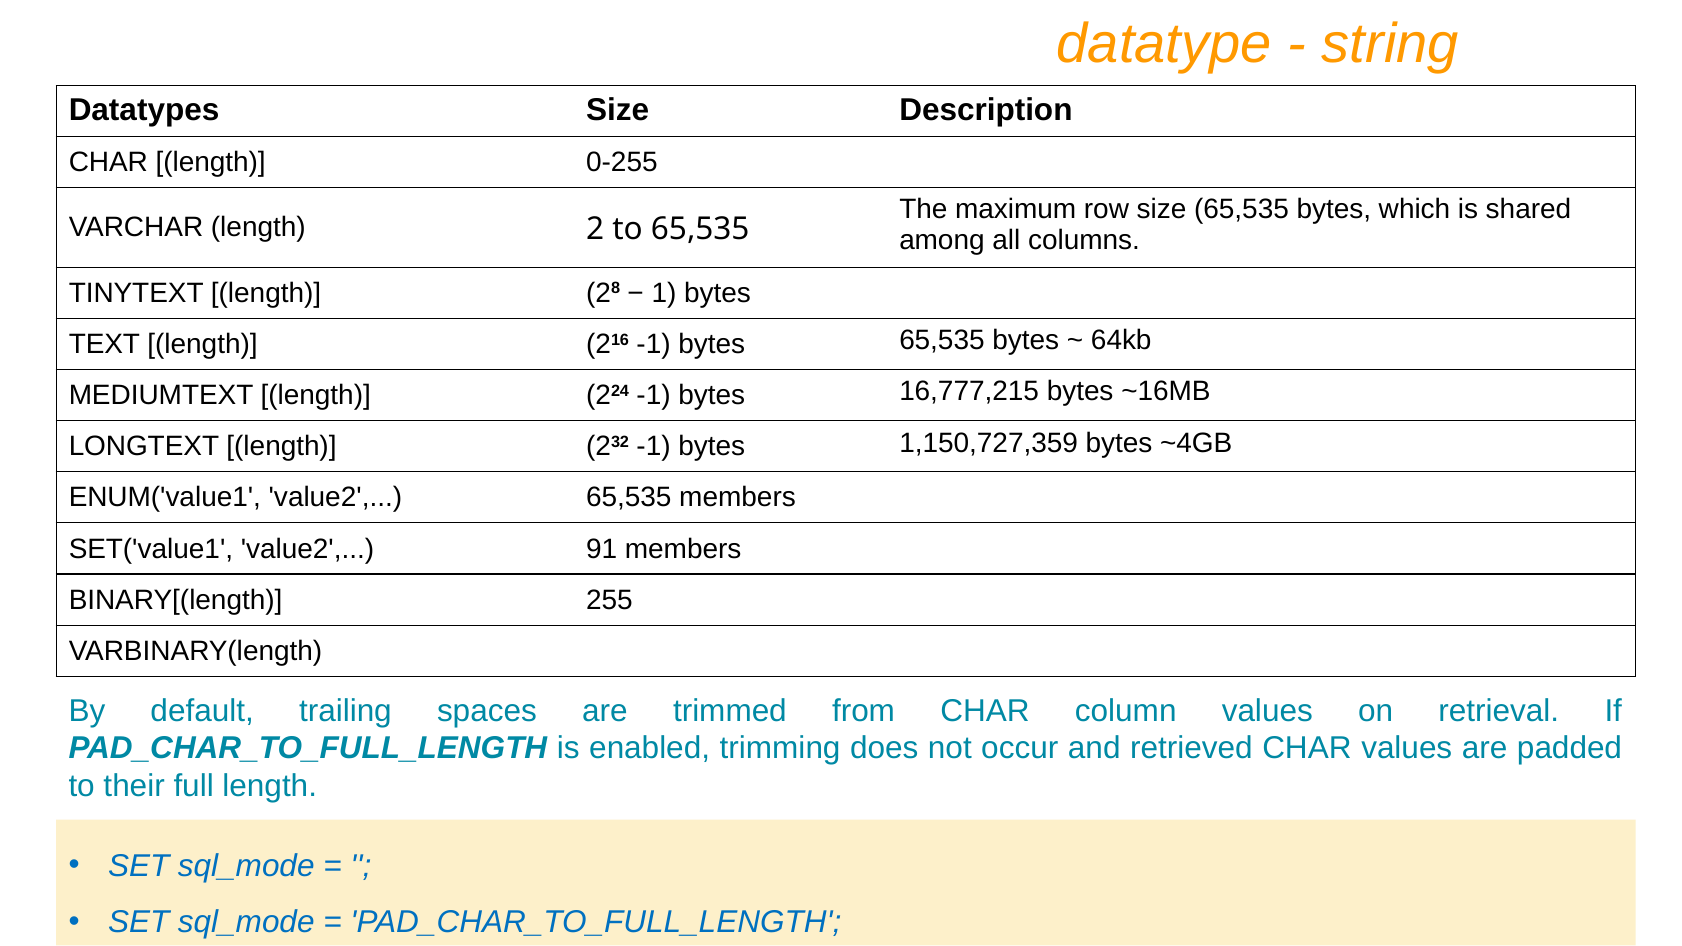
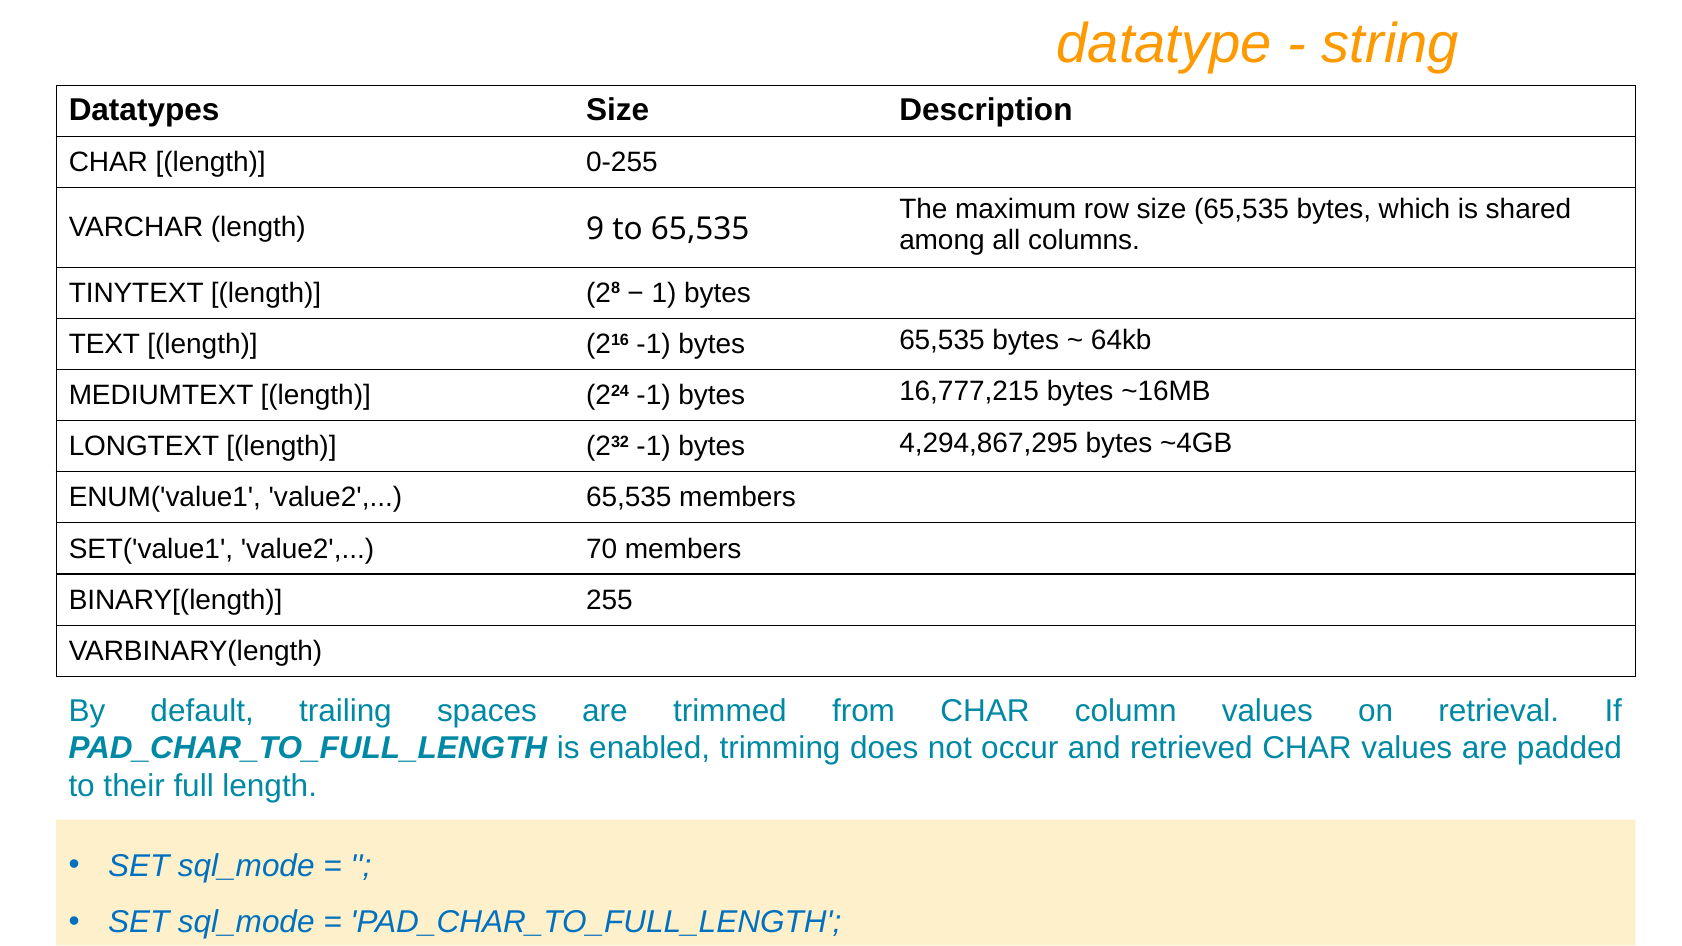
2: 2 -> 9
1,150,727,359: 1,150,727,359 -> 4,294,867,295
91: 91 -> 70
